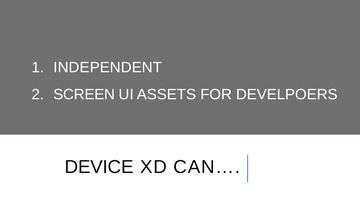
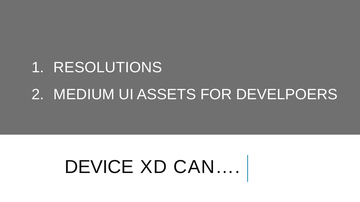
INDEPENDENT: INDEPENDENT -> RESOLUTIONS
SCREEN: SCREEN -> MEDIUM
